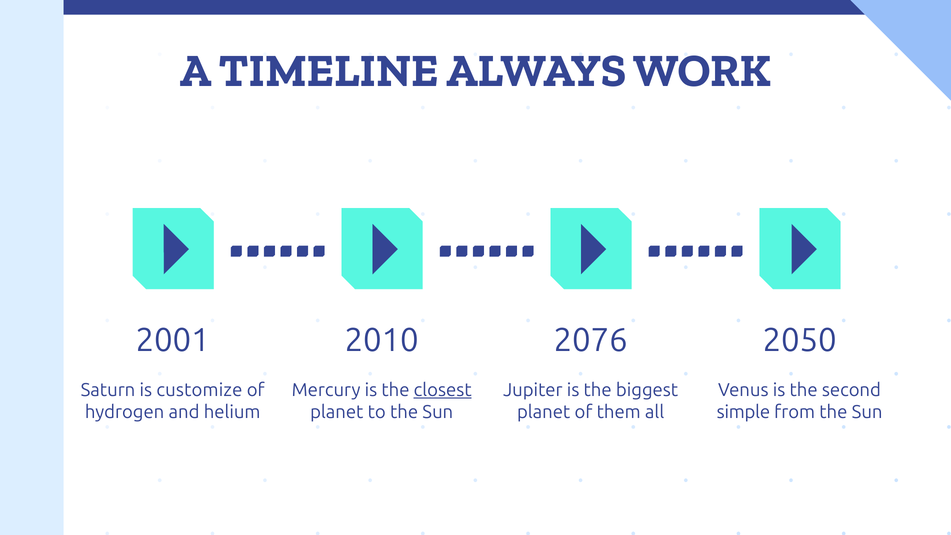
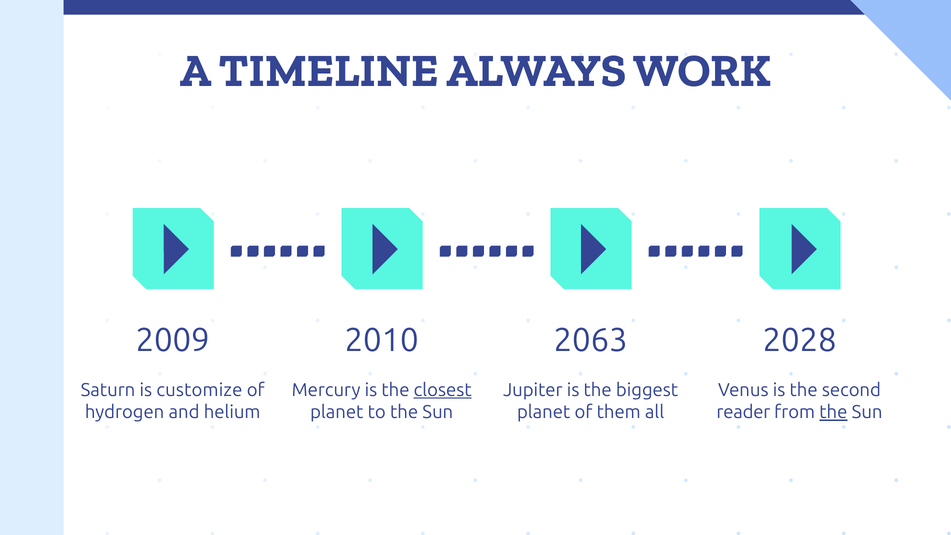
2001: 2001 -> 2009
2076: 2076 -> 2063
2050: 2050 -> 2028
simple: simple -> reader
the at (833, 412) underline: none -> present
